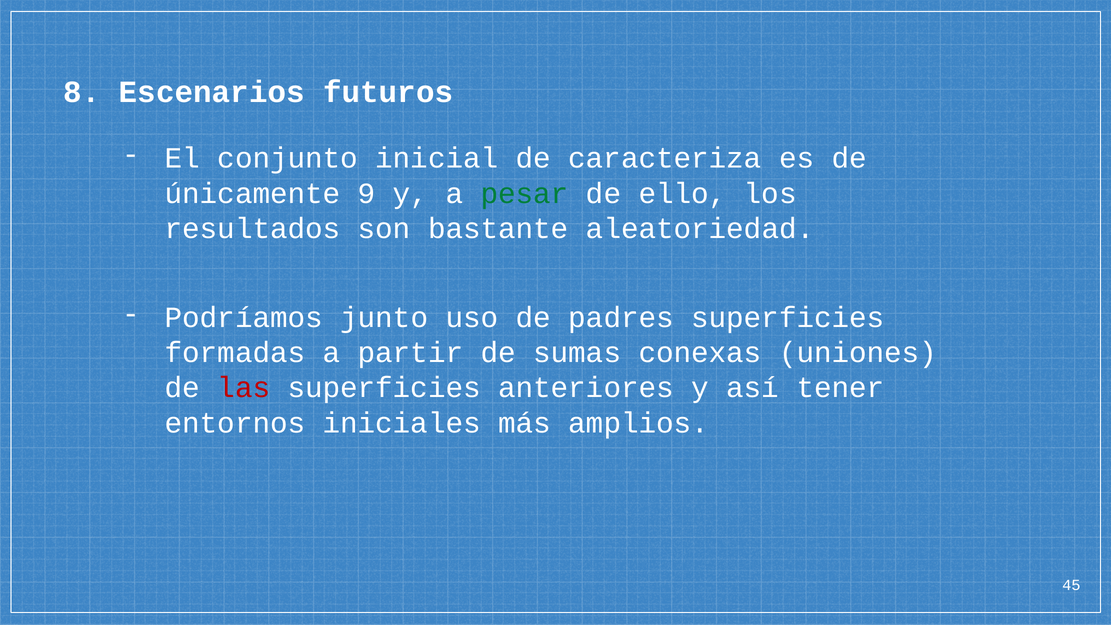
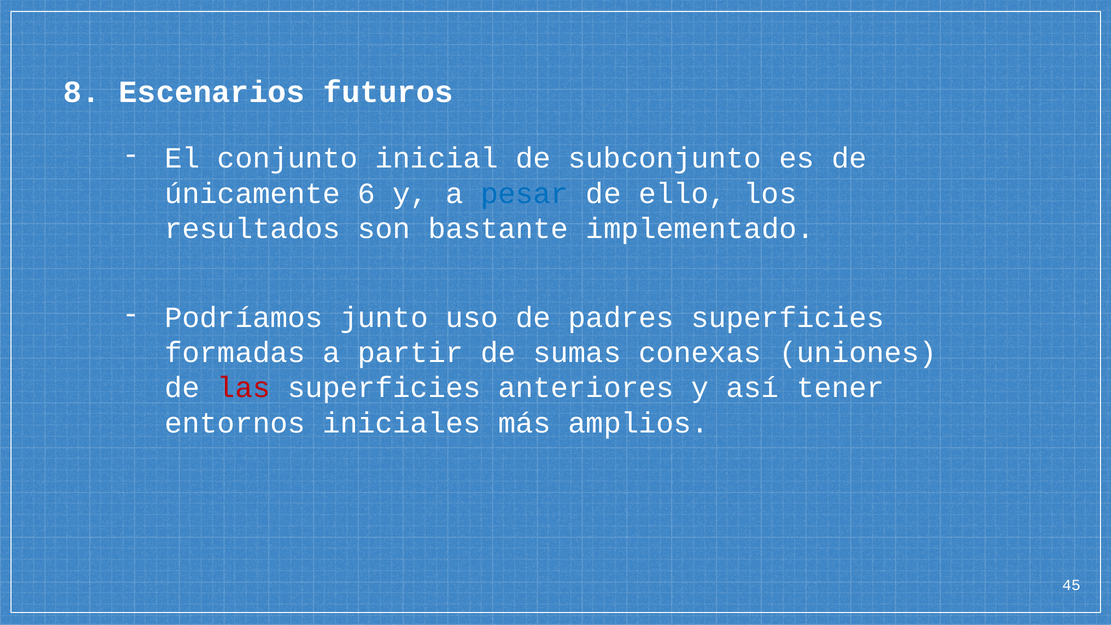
caracteriza: caracteriza -> subconjunto
9: 9 -> 6
pesar colour: green -> blue
aleatoriedad: aleatoriedad -> implementado
